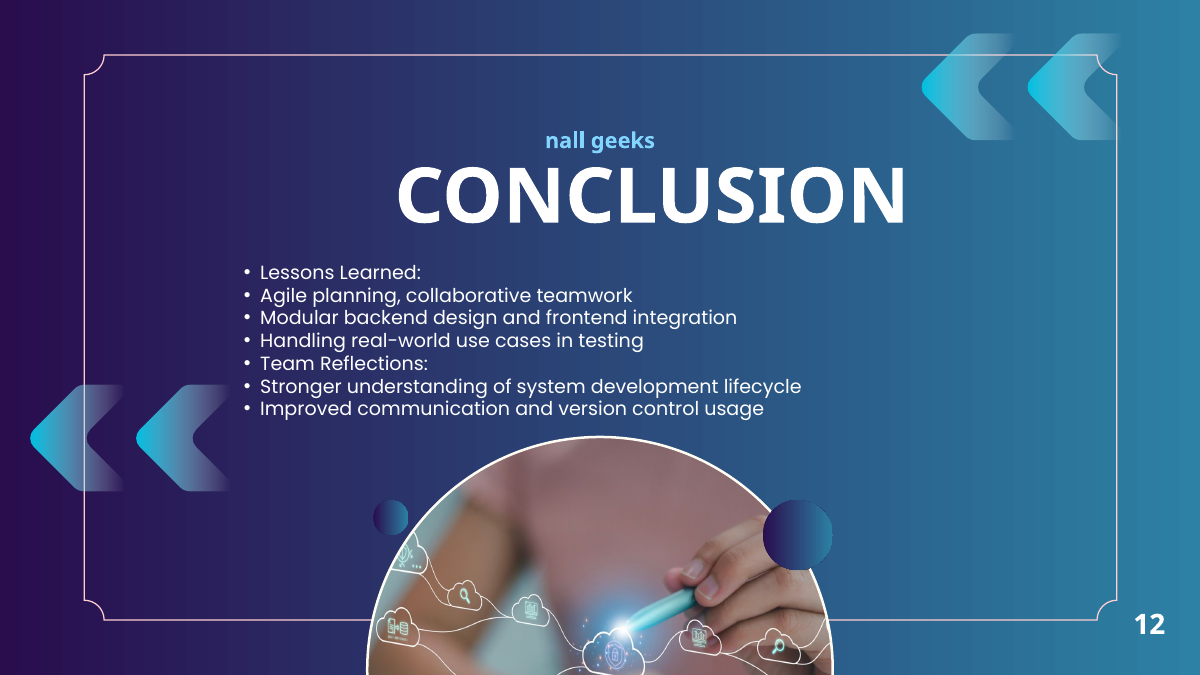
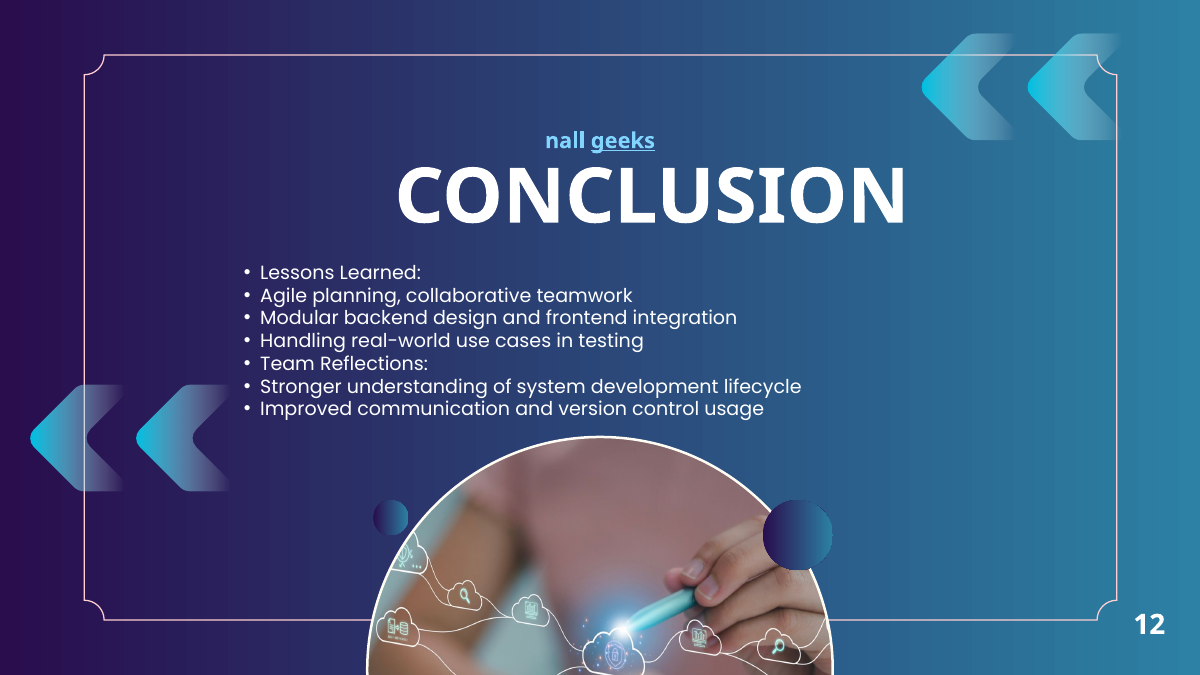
geeks underline: none -> present
